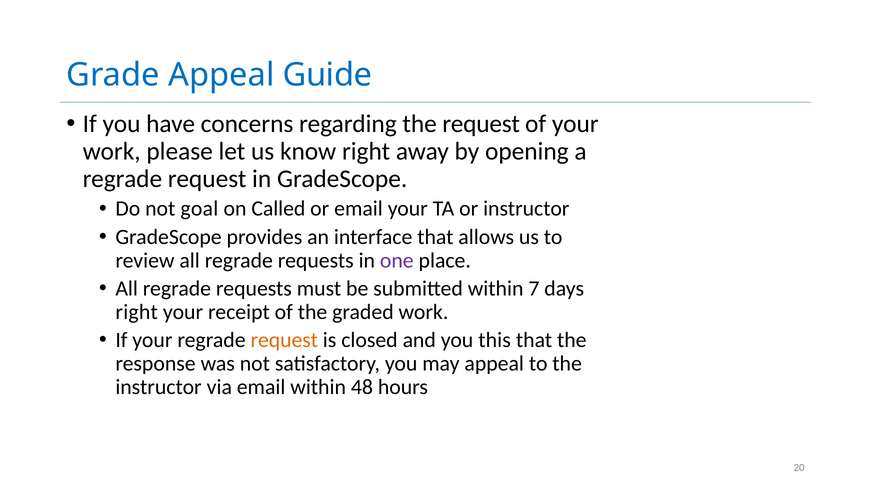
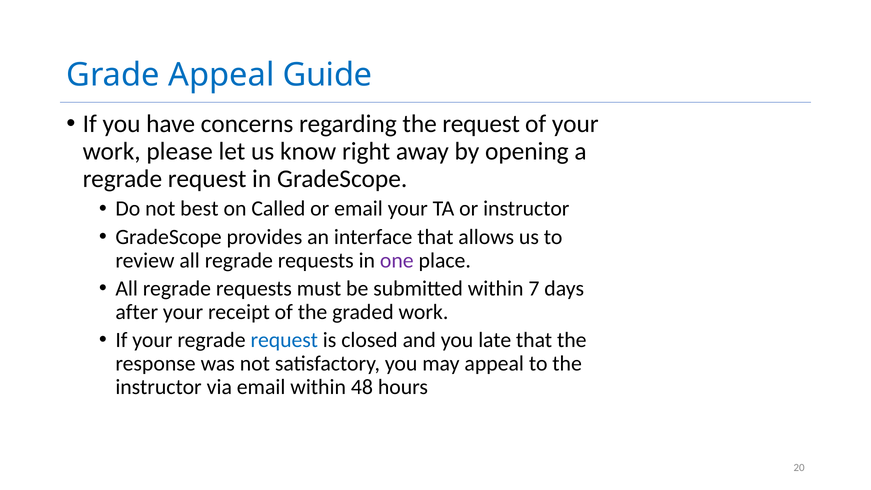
goal: goal -> best
right at (137, 312): right -> after
request at (284, 340) colour: orange -> blue
this: this -> late
